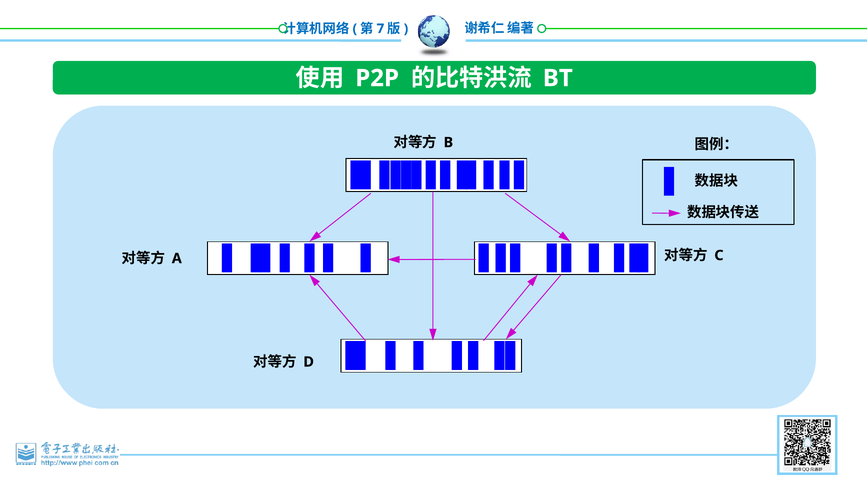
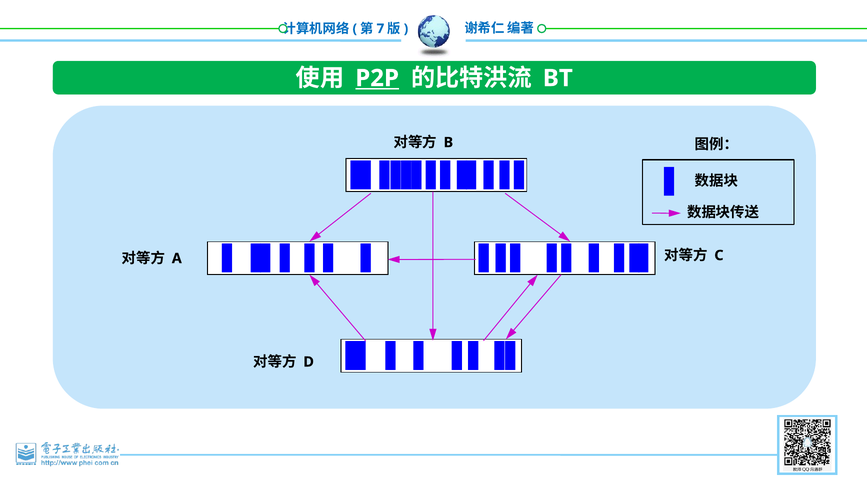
P2P underline: none -> present
